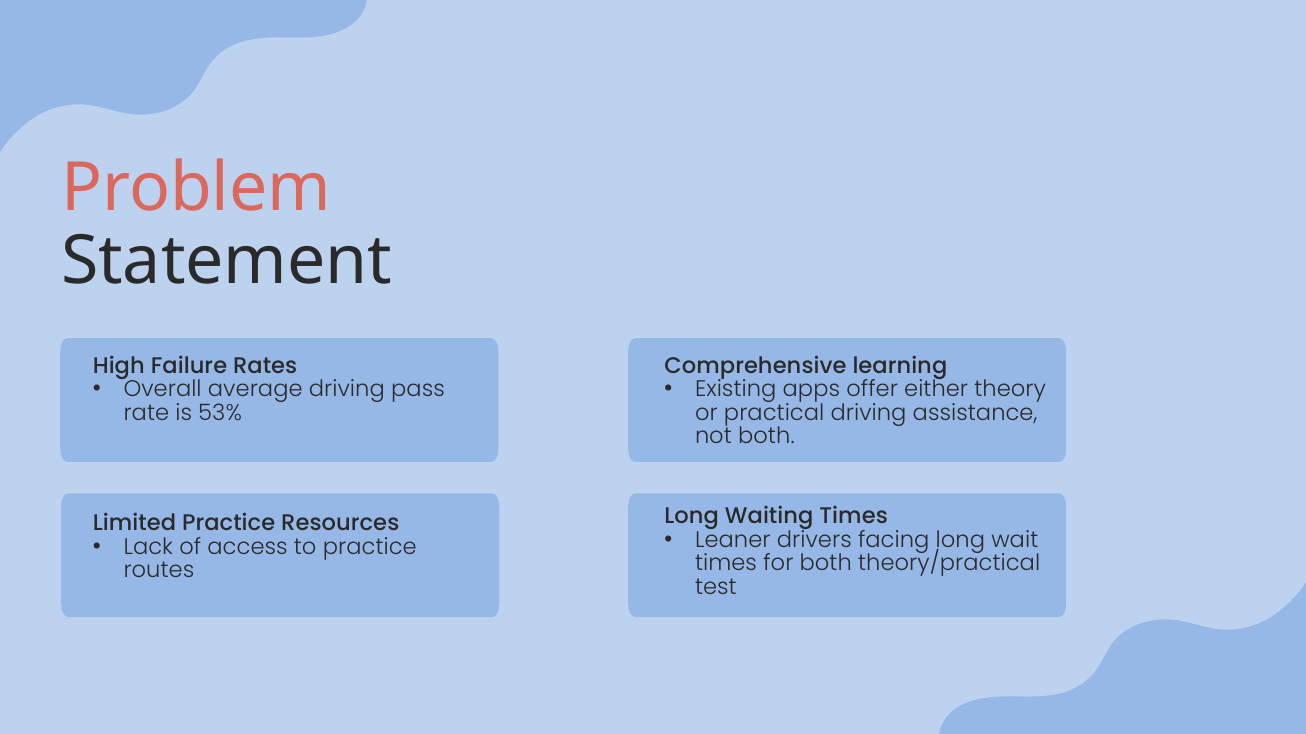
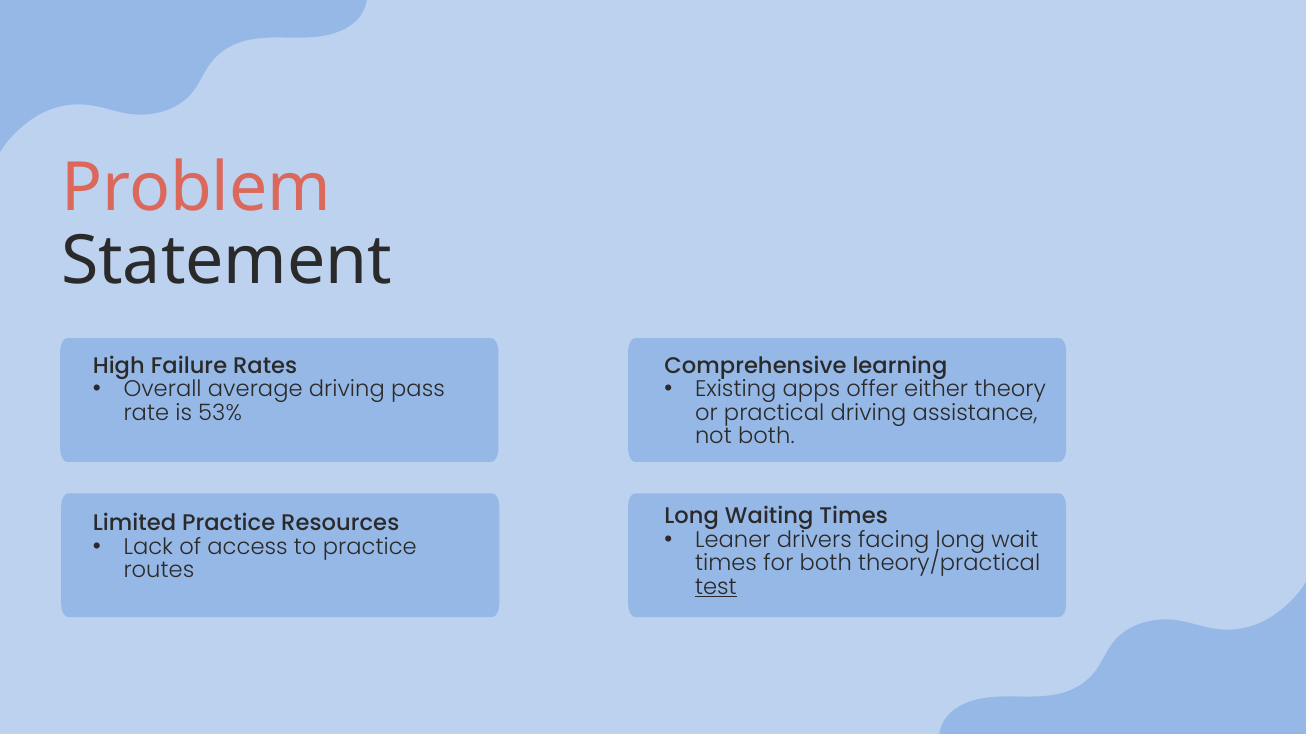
test underline: none -> present
